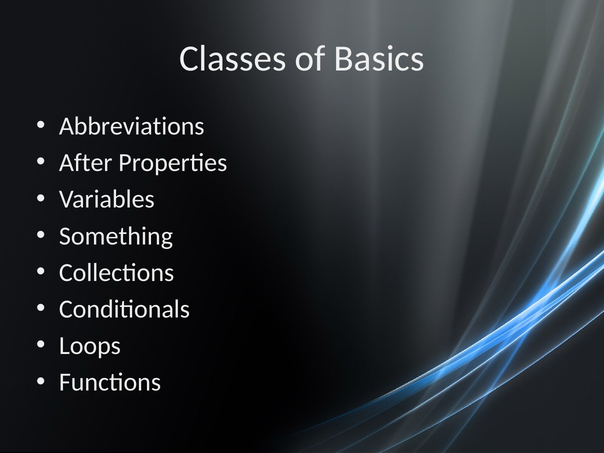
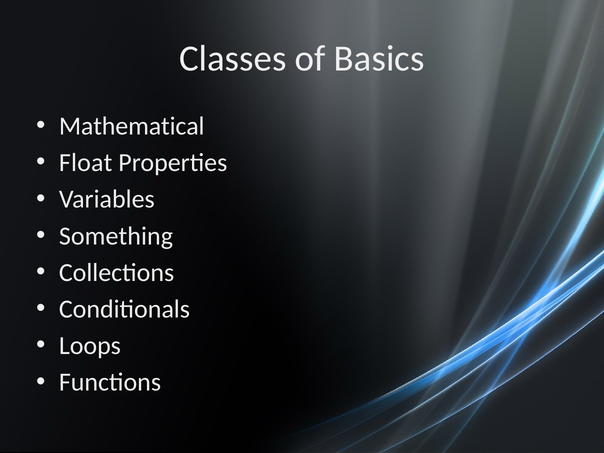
Abbreviations: Abbreviations -> Mathematical
After: After -> Float
